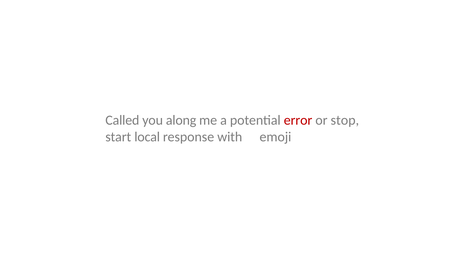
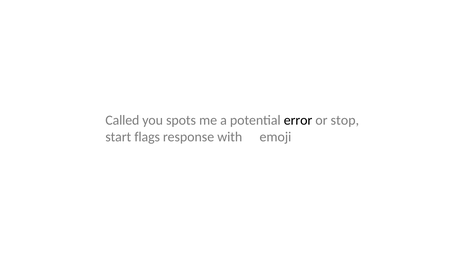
along: along -> spots
error colour: red -> black
local: local -> flags
